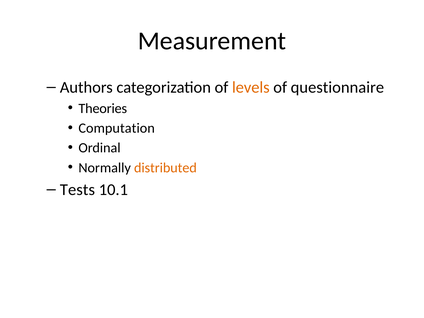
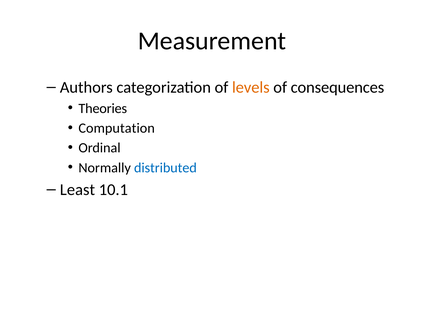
questionnaire: questionnaire -> consequences
distributed colour: orange -> blue
Tests: Tests -> Least
